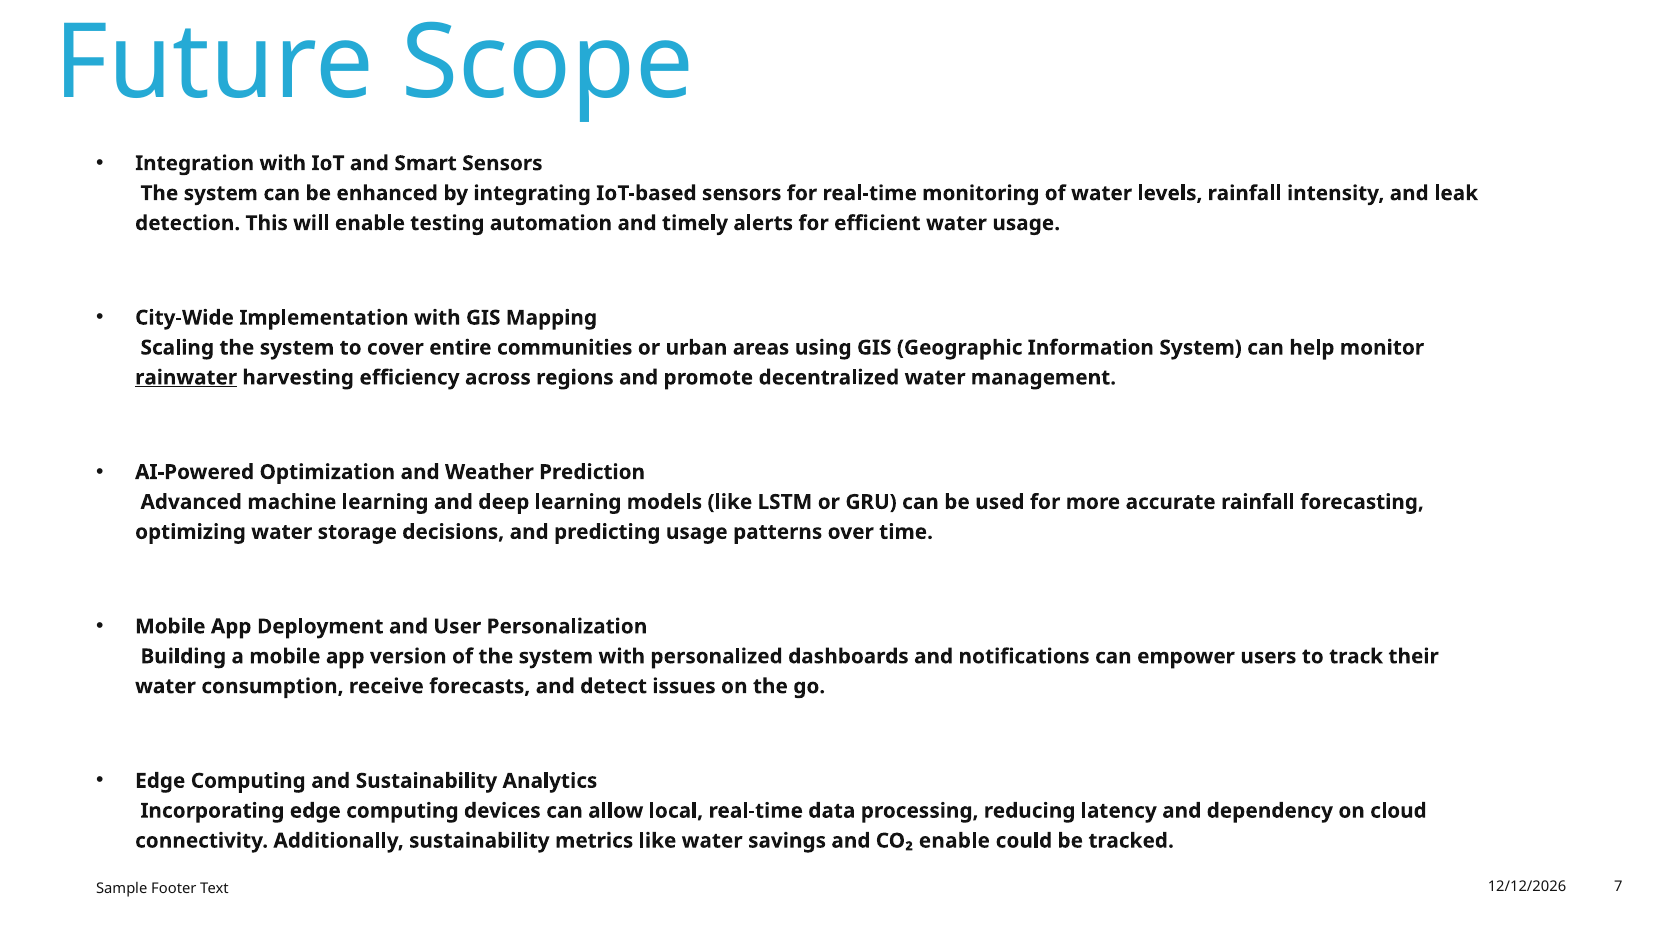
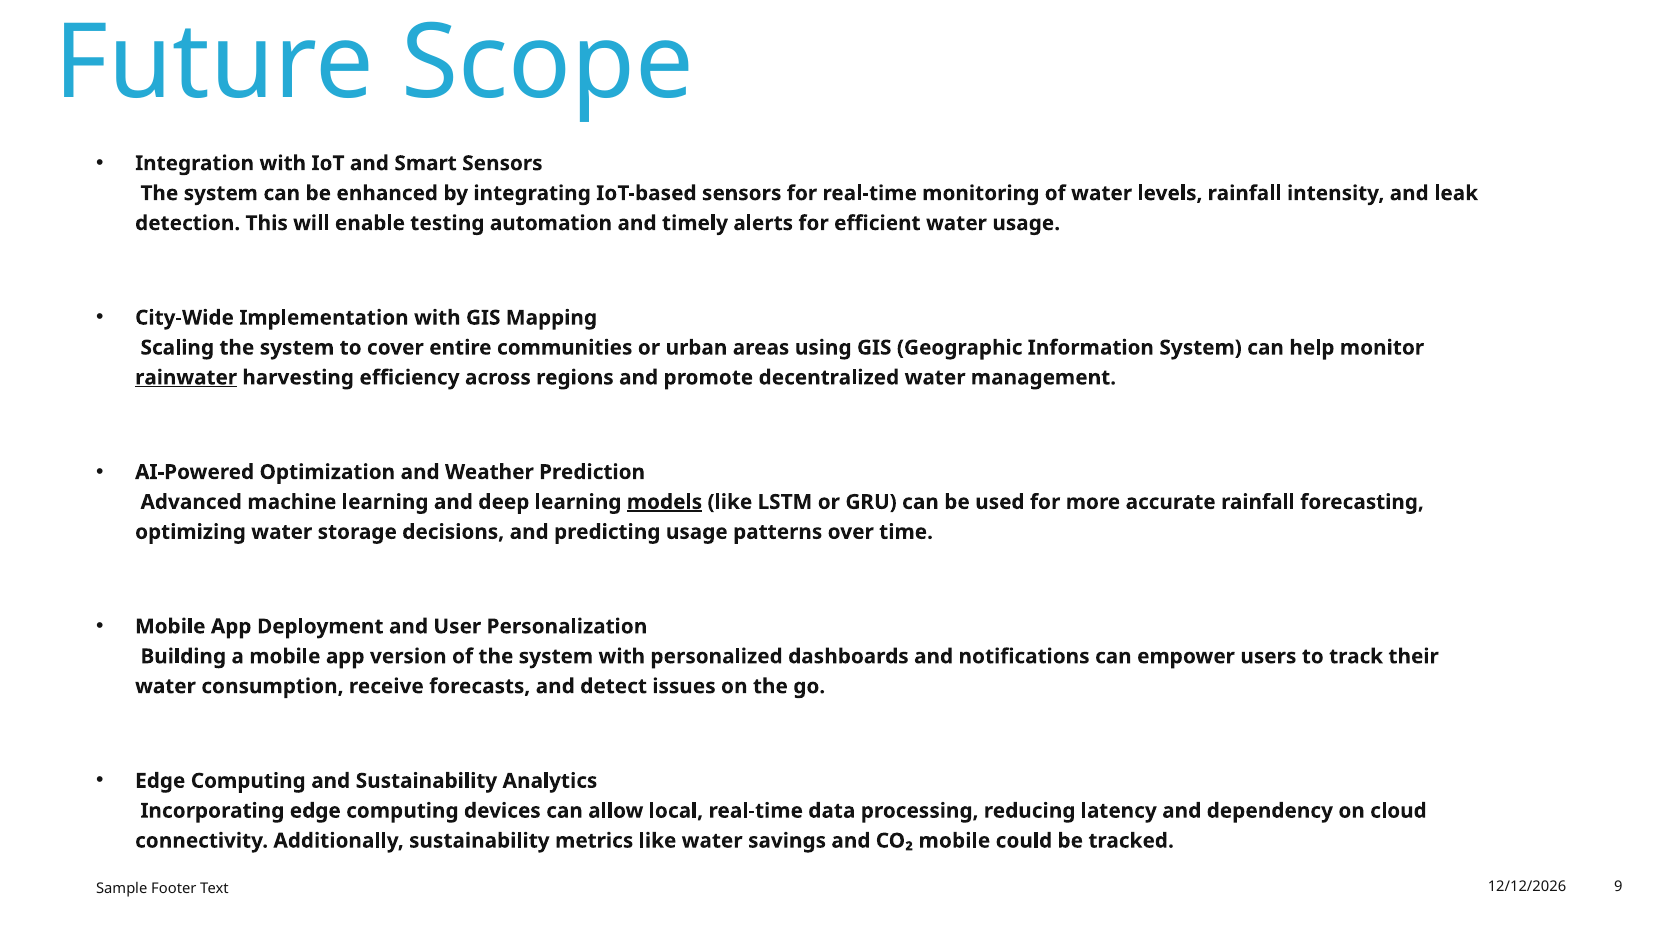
models underline: none -> present
CO₂ enable: enable -> mobile
7: 7 -> 9
